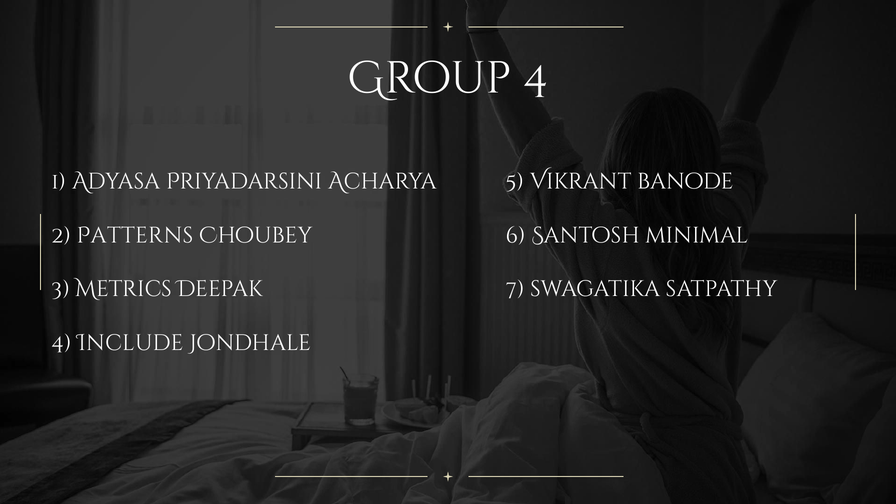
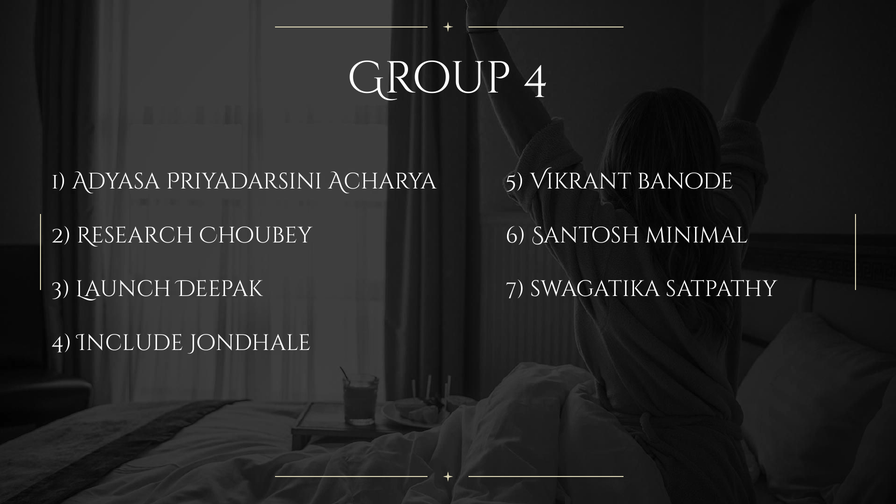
Patterns: Patterns -> Research
Metrics: Metrics -> Launch
